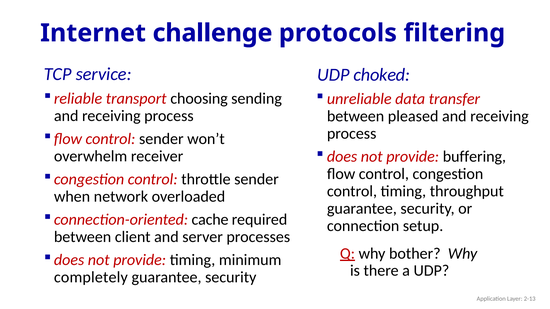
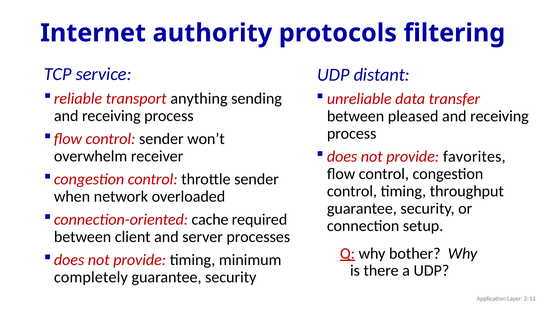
challenge: challenge -> authority
choked: choked -> distant
choosing: choosing -> anything
buffering: buffering -> favorites
